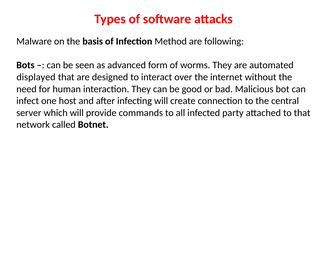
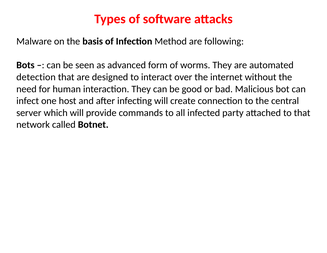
displayed: displayed -> detection
